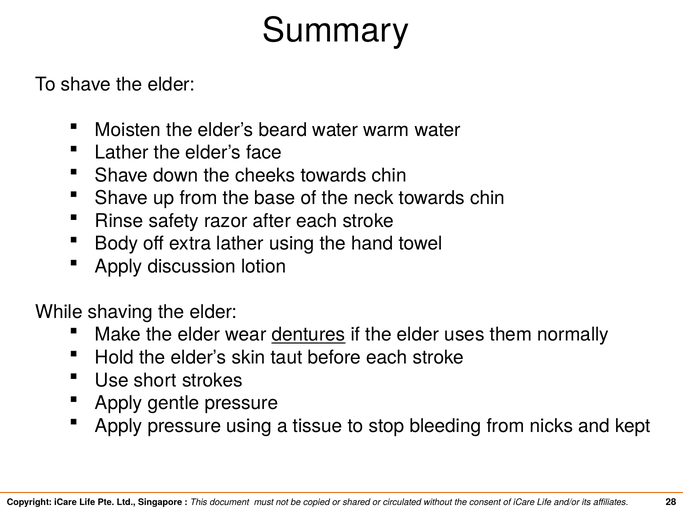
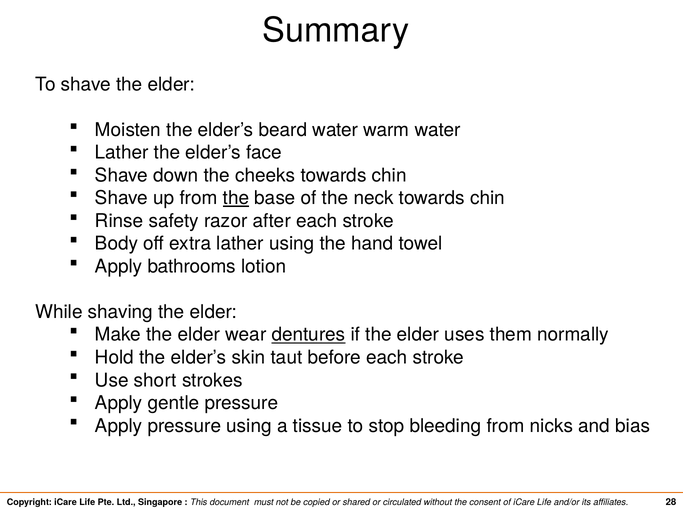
the at (236, 198) underline: none -> present
discussion: discussion -> bathrooms
kept: kept -> bias
